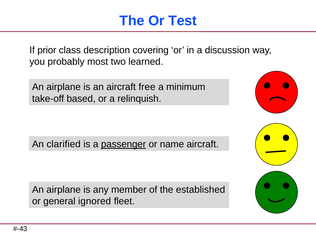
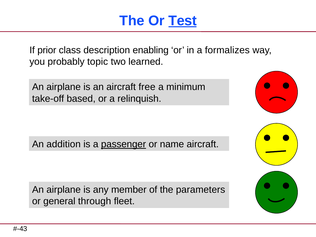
Test underline: none -> present
covering: covering -> enabling
discussion: discussion -> formalizes
most: most -> topic
clarified: clarified -> addition
established: established -> parameters
ignored: ignored -> through
